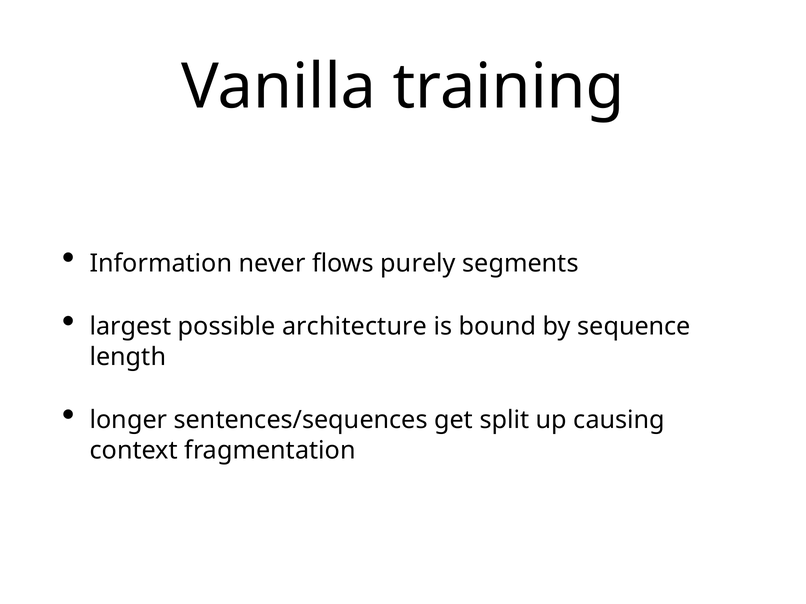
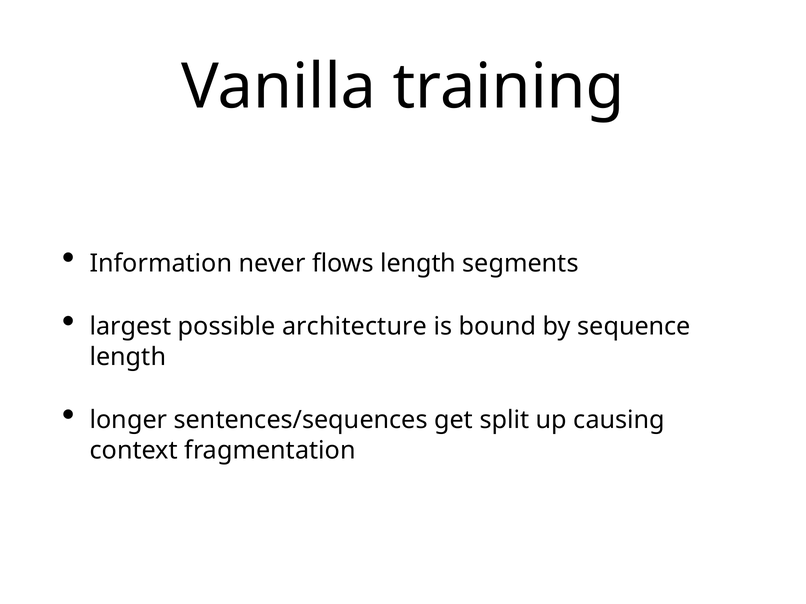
flows purely: purely -> length
